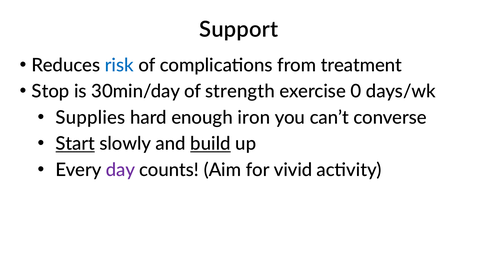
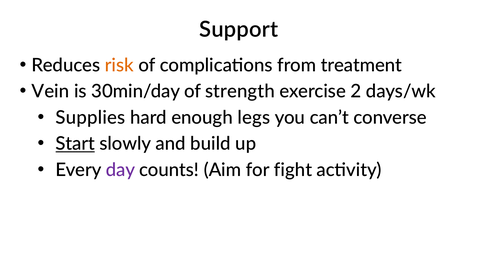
risk colour: blue -> orange
Stop: Stop -> Vein
0: 0 -> 2
iron: iron -> legs
build underline: present -> none
vivid: vivid -> fight
